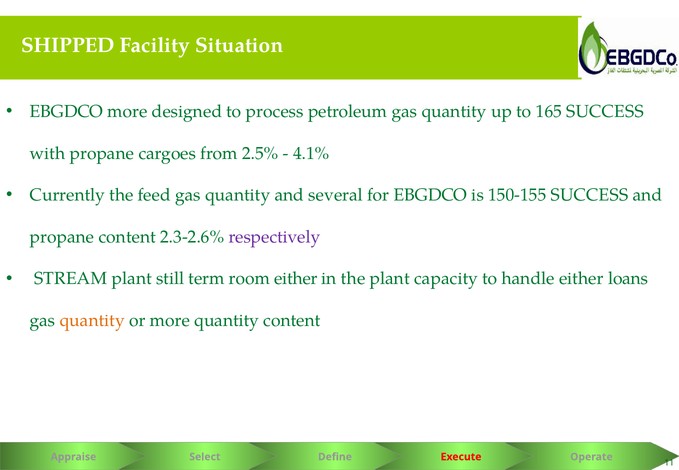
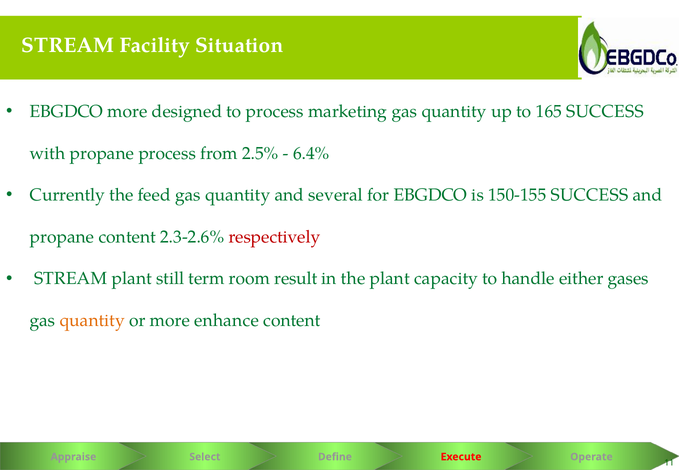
SHIPPED at (68, 45): SHIPPED -> STREAM
petroleum: petroleum -> marketing
propane cargoes: cargoes -> process
4.1%: 4.1% -> 6.4%
respectively colour: purple -> red
room either: either -> result
loans: loans -> gases
more quantity: quantity -> enhance
